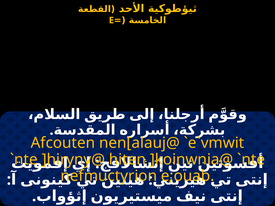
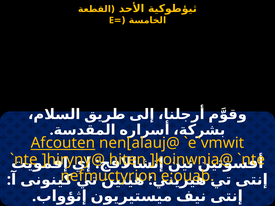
Afcouten underline: none -> present
